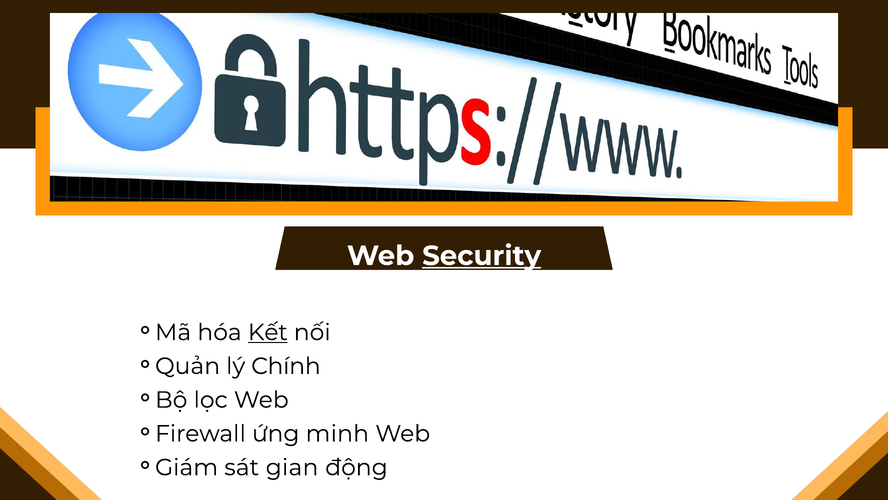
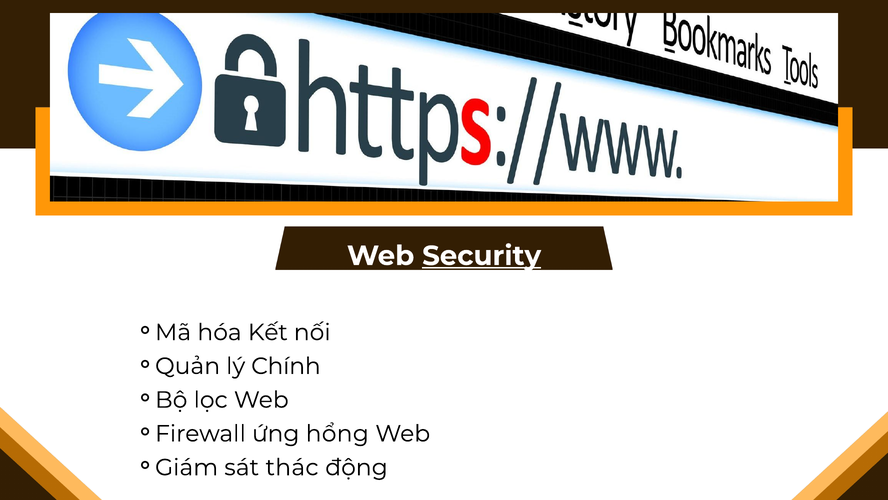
Kết underline: present -> none
minh: minh -> hổng
gian: gian -> thác
